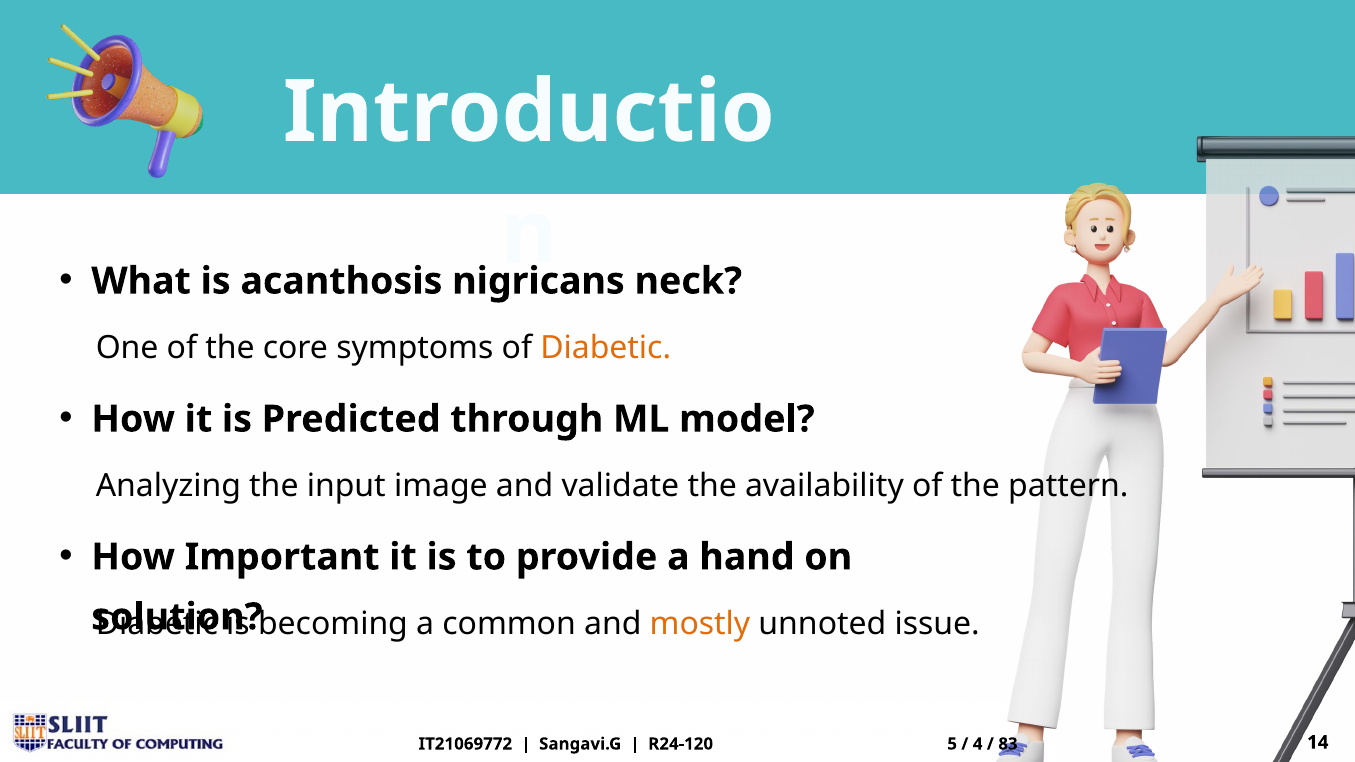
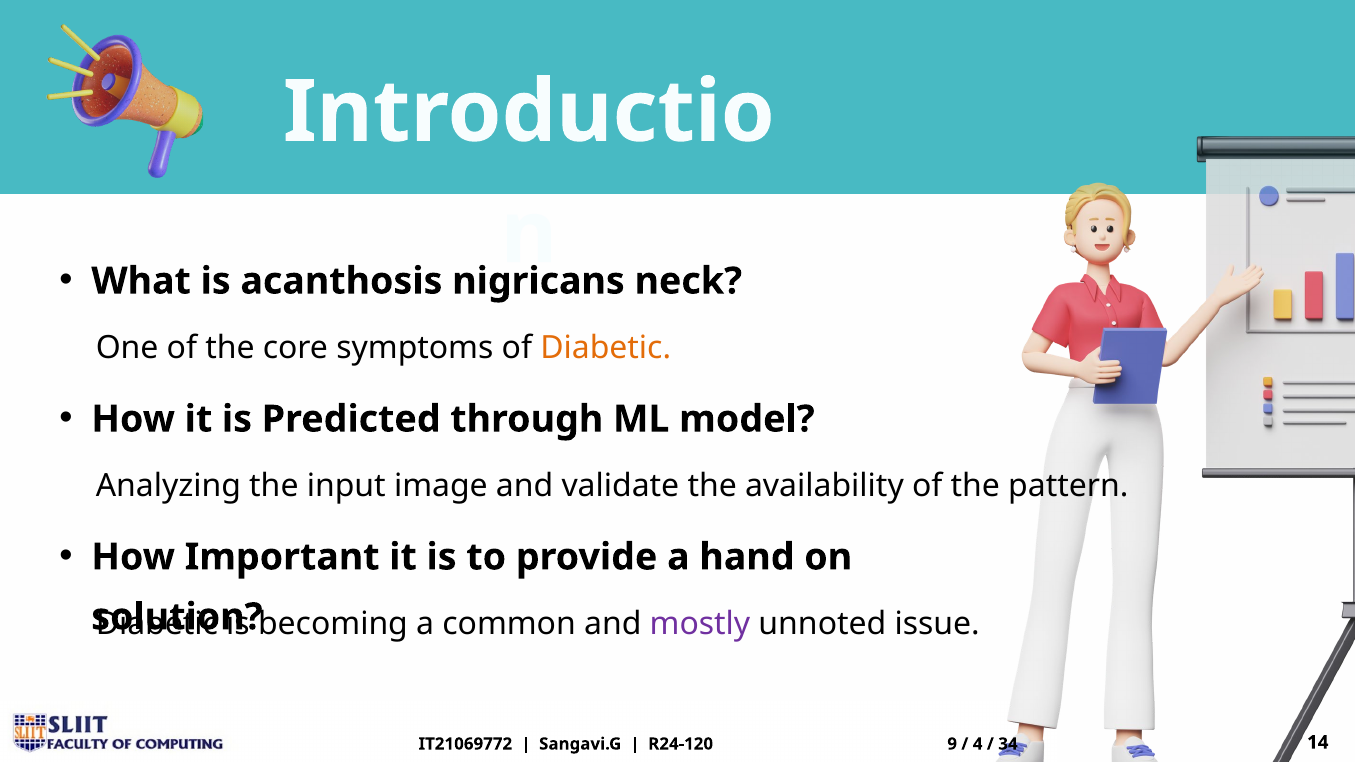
mostly colour: orange -> purple
5: 5 -> 9
83: 83 -> 34
